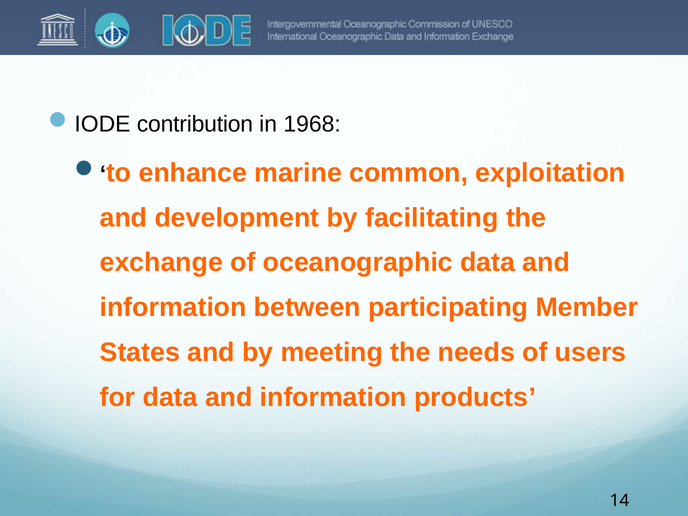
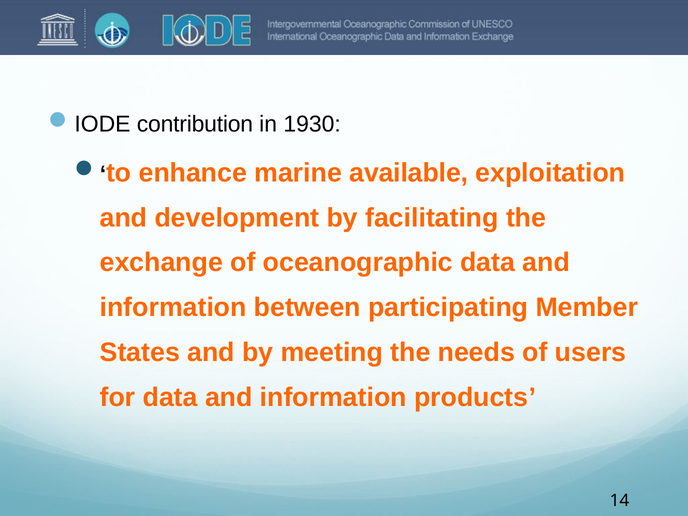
1968: 1968 -> 1930
common: common -> available
